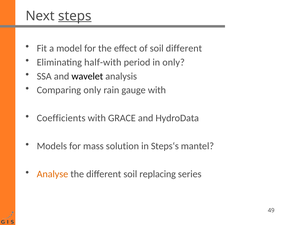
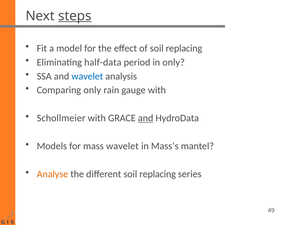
of soil different: different -> replacing
half-with: half-with -> half-data
wavelet at (87, 76) colour: black -> blue
Coefficients: Coefficients -> Schollmeier
and at (146, 118) underline: none -> present
mass solution: solution -> wavelet
Steps‘s: Steps‘s -> Mass‘s
